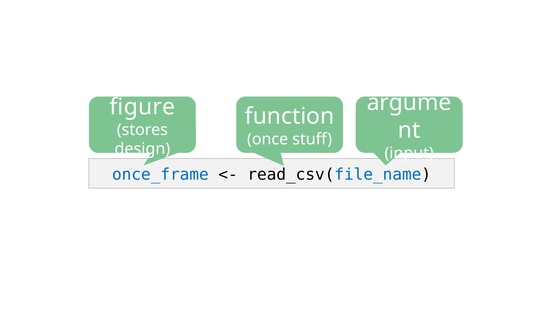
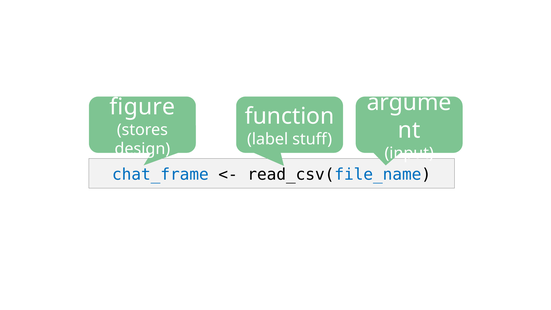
once: once -> label
once_frame: once_frame -> chat_frame
